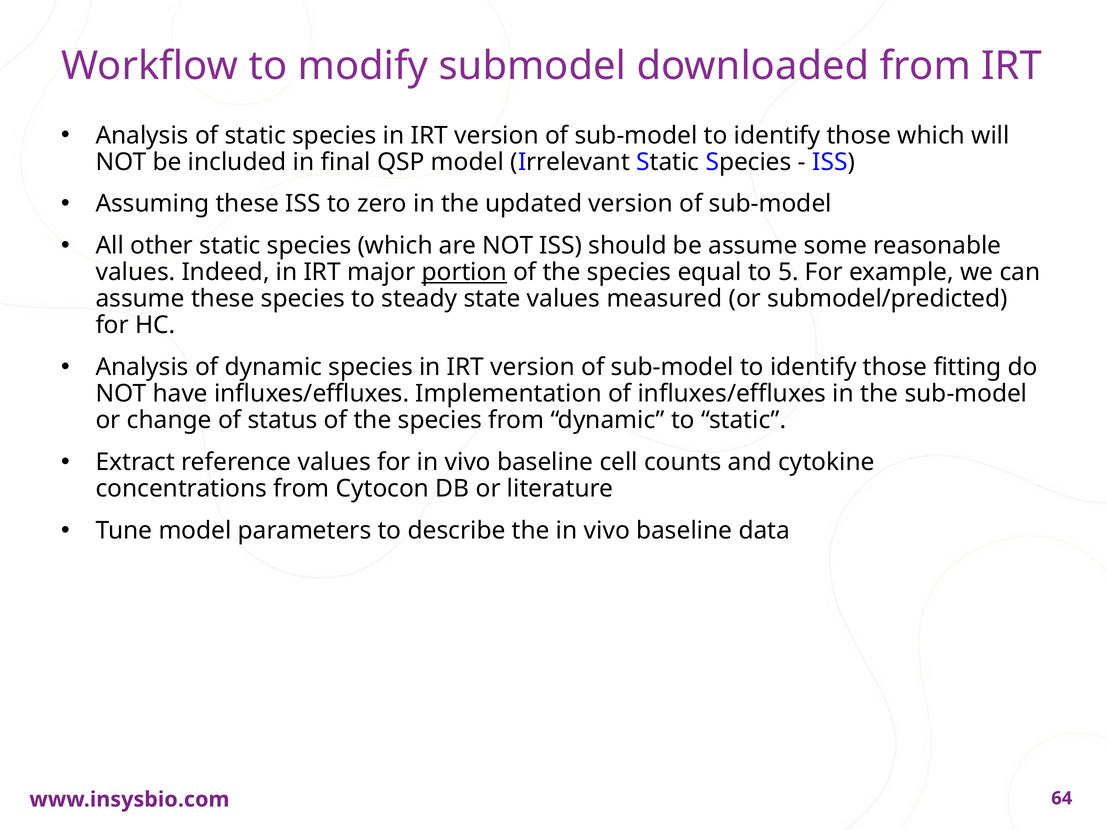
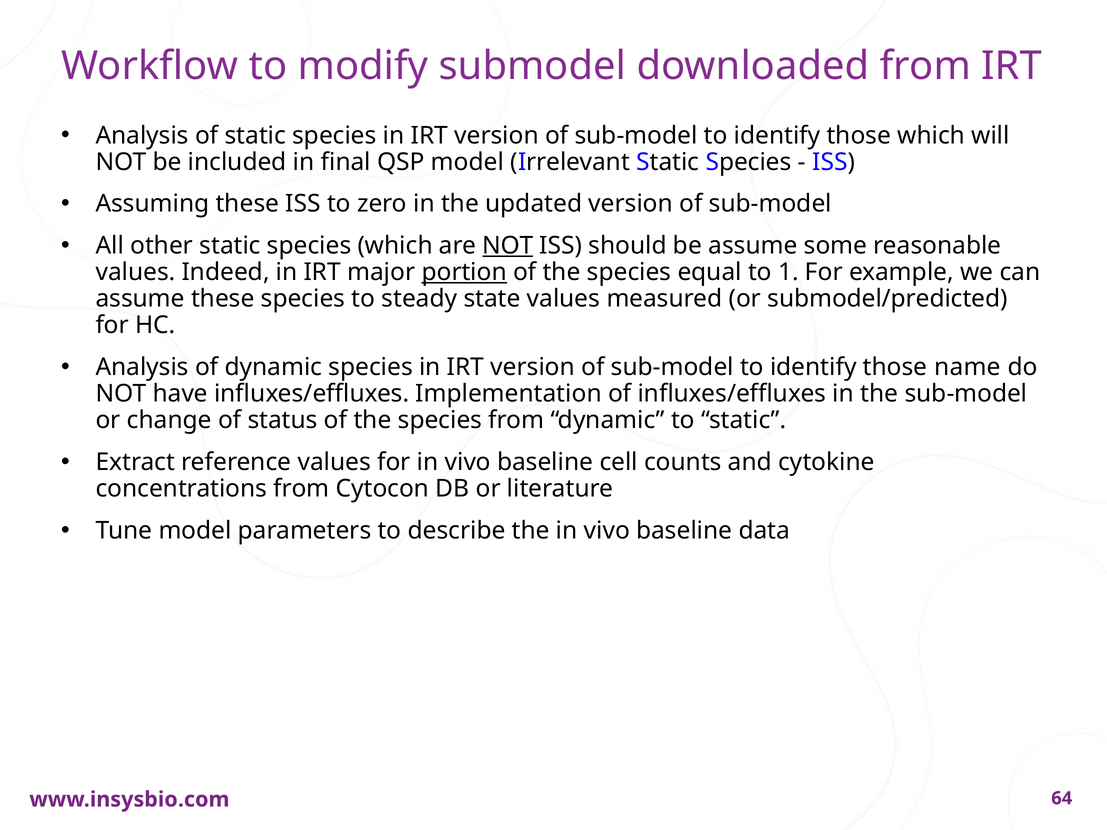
NOT at (508, 246) underline: none -> present
5: 5 -> 1
fitting: fitting -> name
